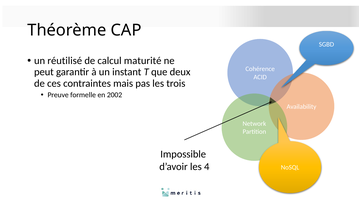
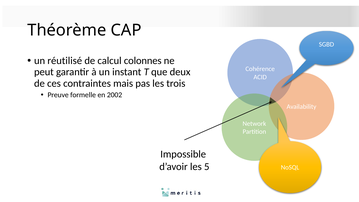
maturité: maturité -> colonnes
4: 4 -> 5
